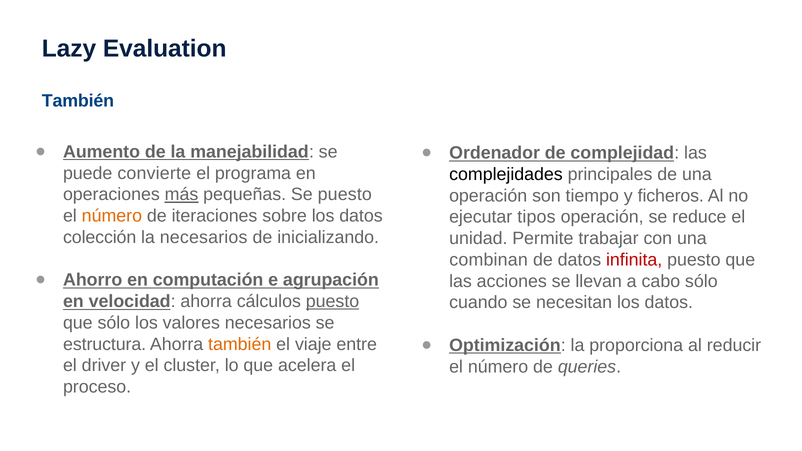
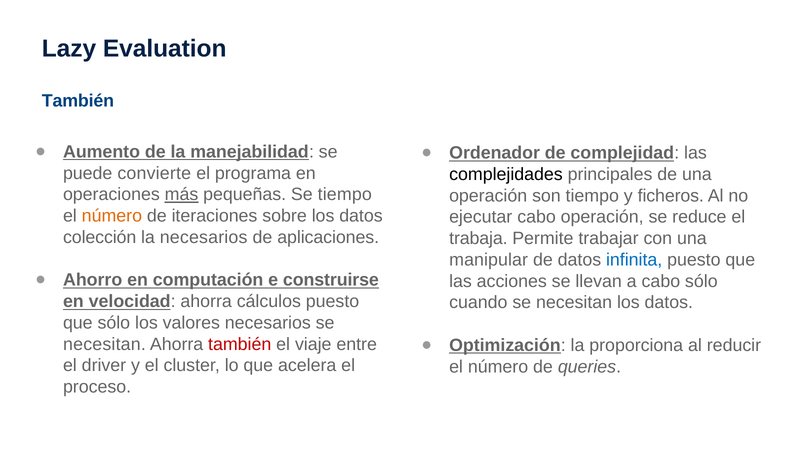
Se puesto: puesto -> tiempo
ejecutar tipos: tipos -> cabo
inicializando: inicializando -> aplicaciones
unidad: unidad -> trabaja
combinan: combinan -> manipular
infinita colour: red -> blue
agrupación: agrupación -> construirse
puesto at (332, 302) underline: present -> none
estructura at (105, 344): estructura -> necesitan
también at (240, 344) colour: orange -> red
